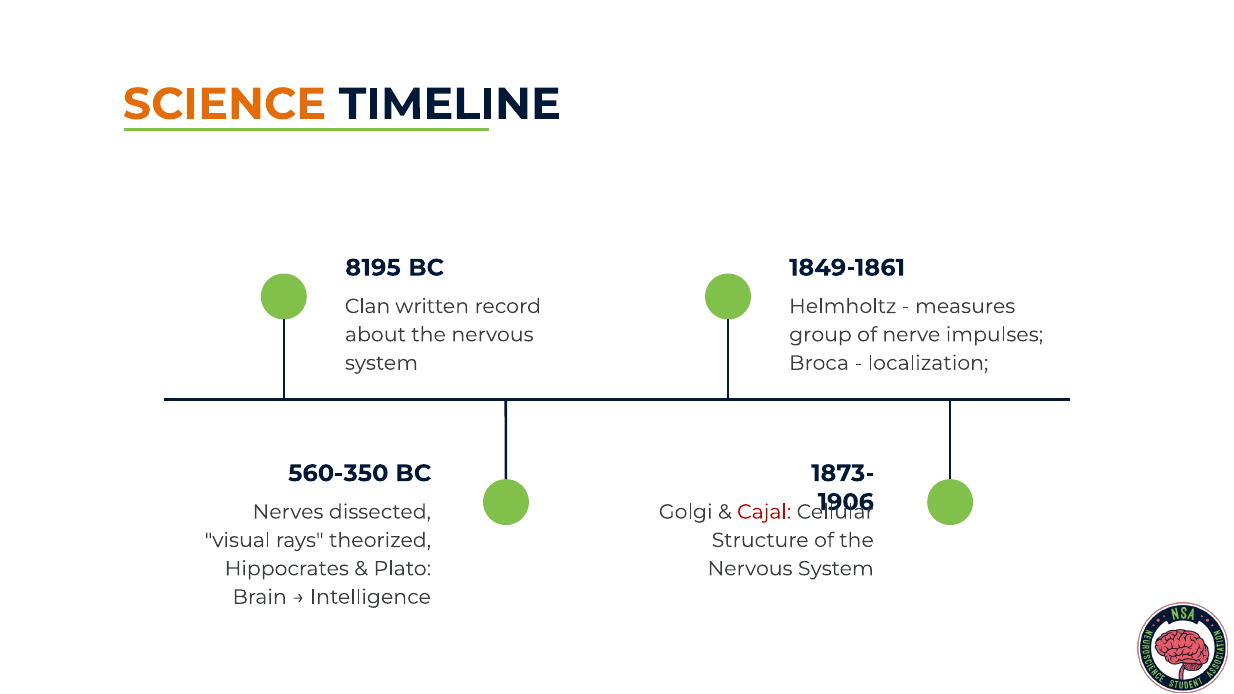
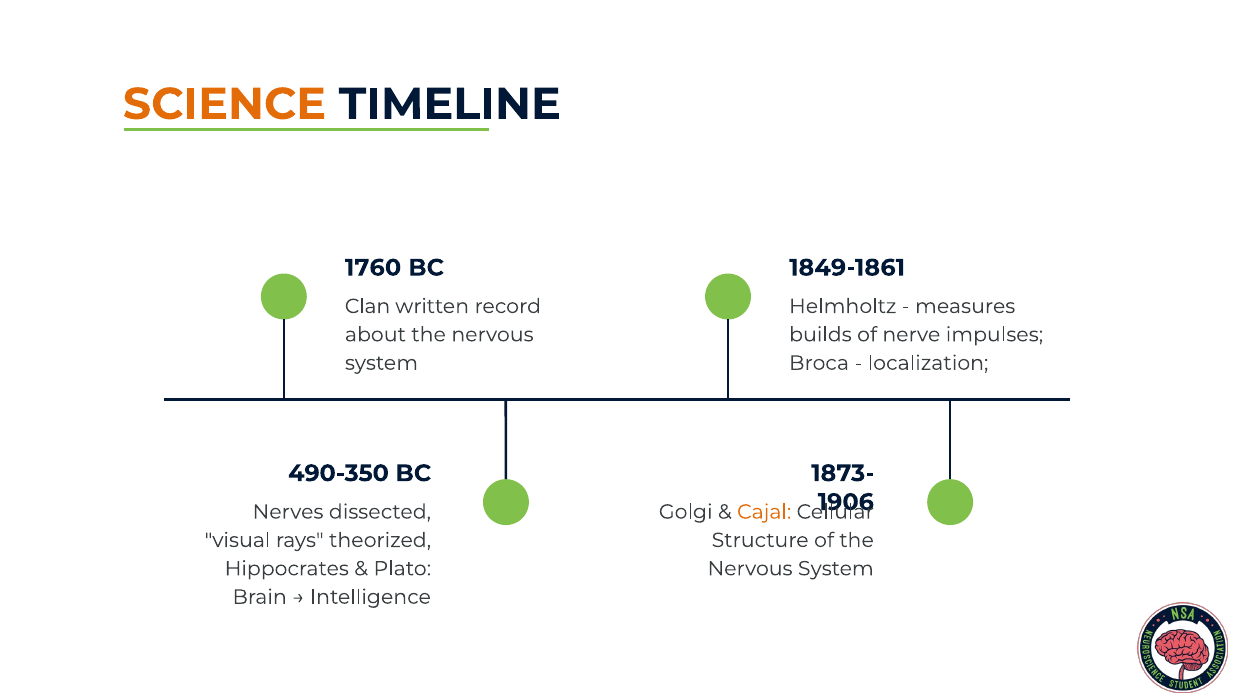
8195: 8195 -> 1760
group: group -> builds
560-350: 560-350 -> 490-350
Cajal colour: red -> orange
